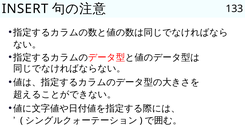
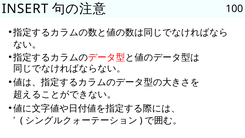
133: 133 -> 100
